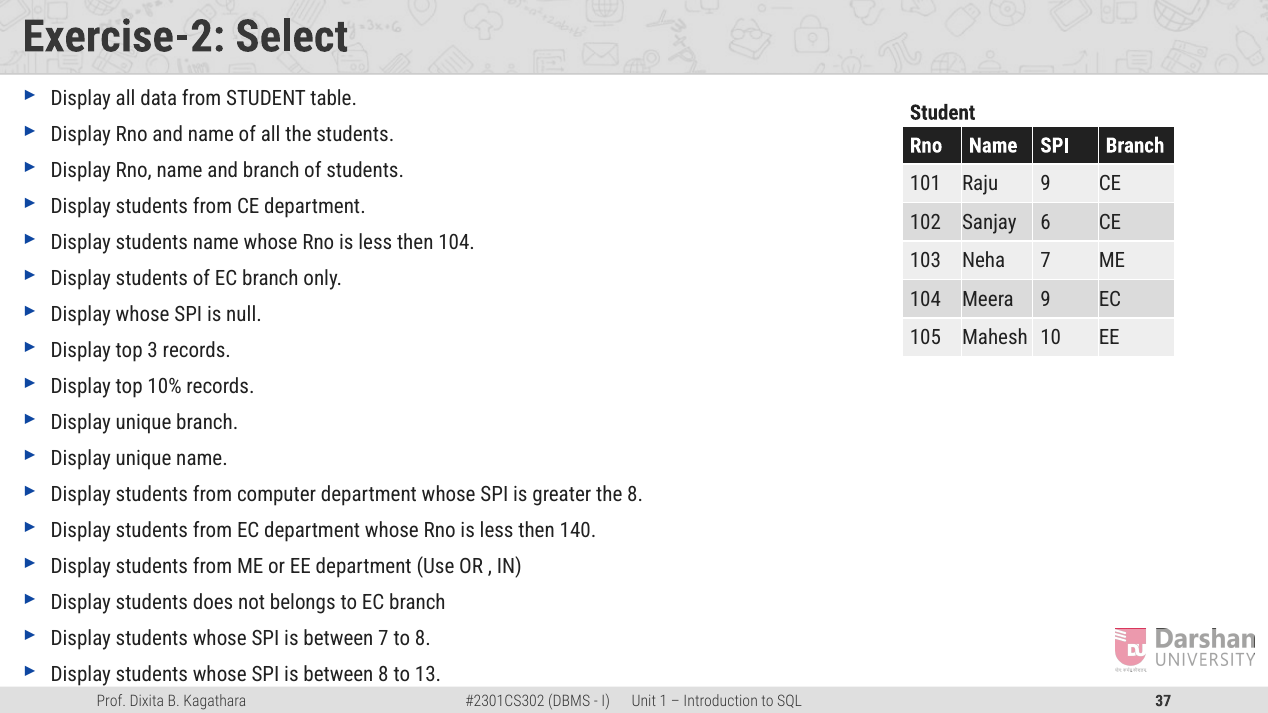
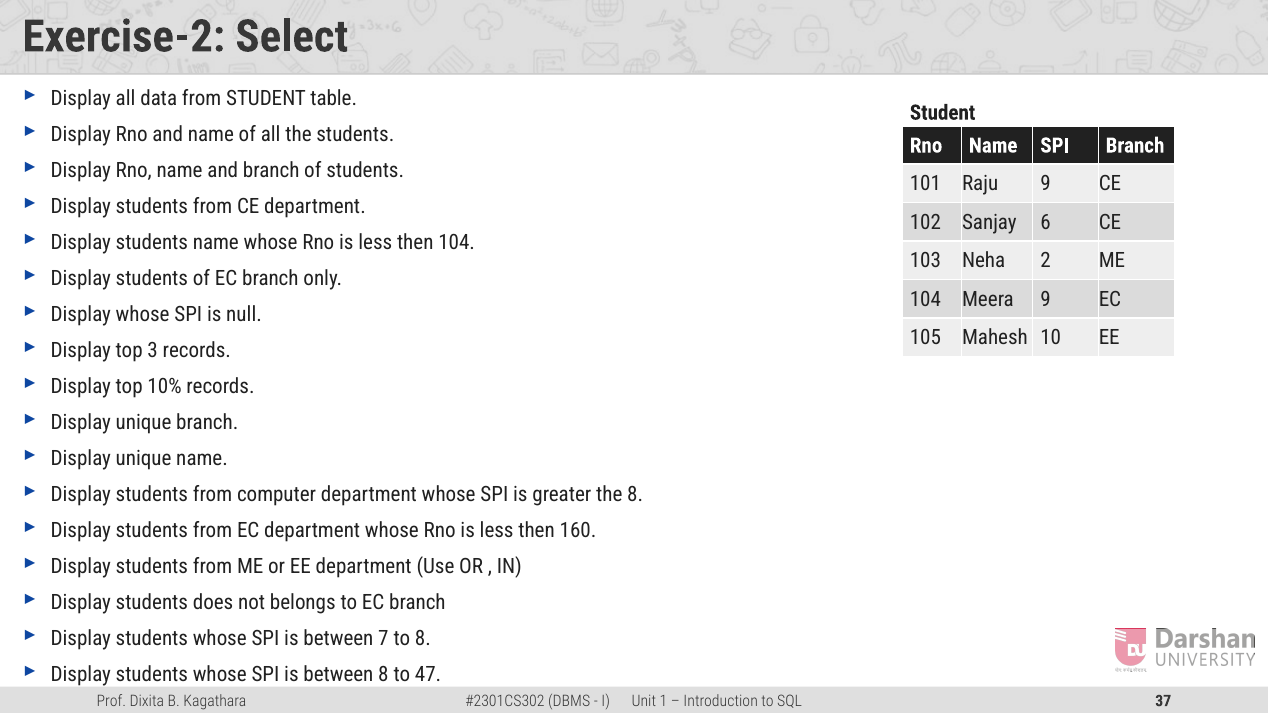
Neha 7: 7 -> 2
140: 140 -> 160
13: 13 -> 47
